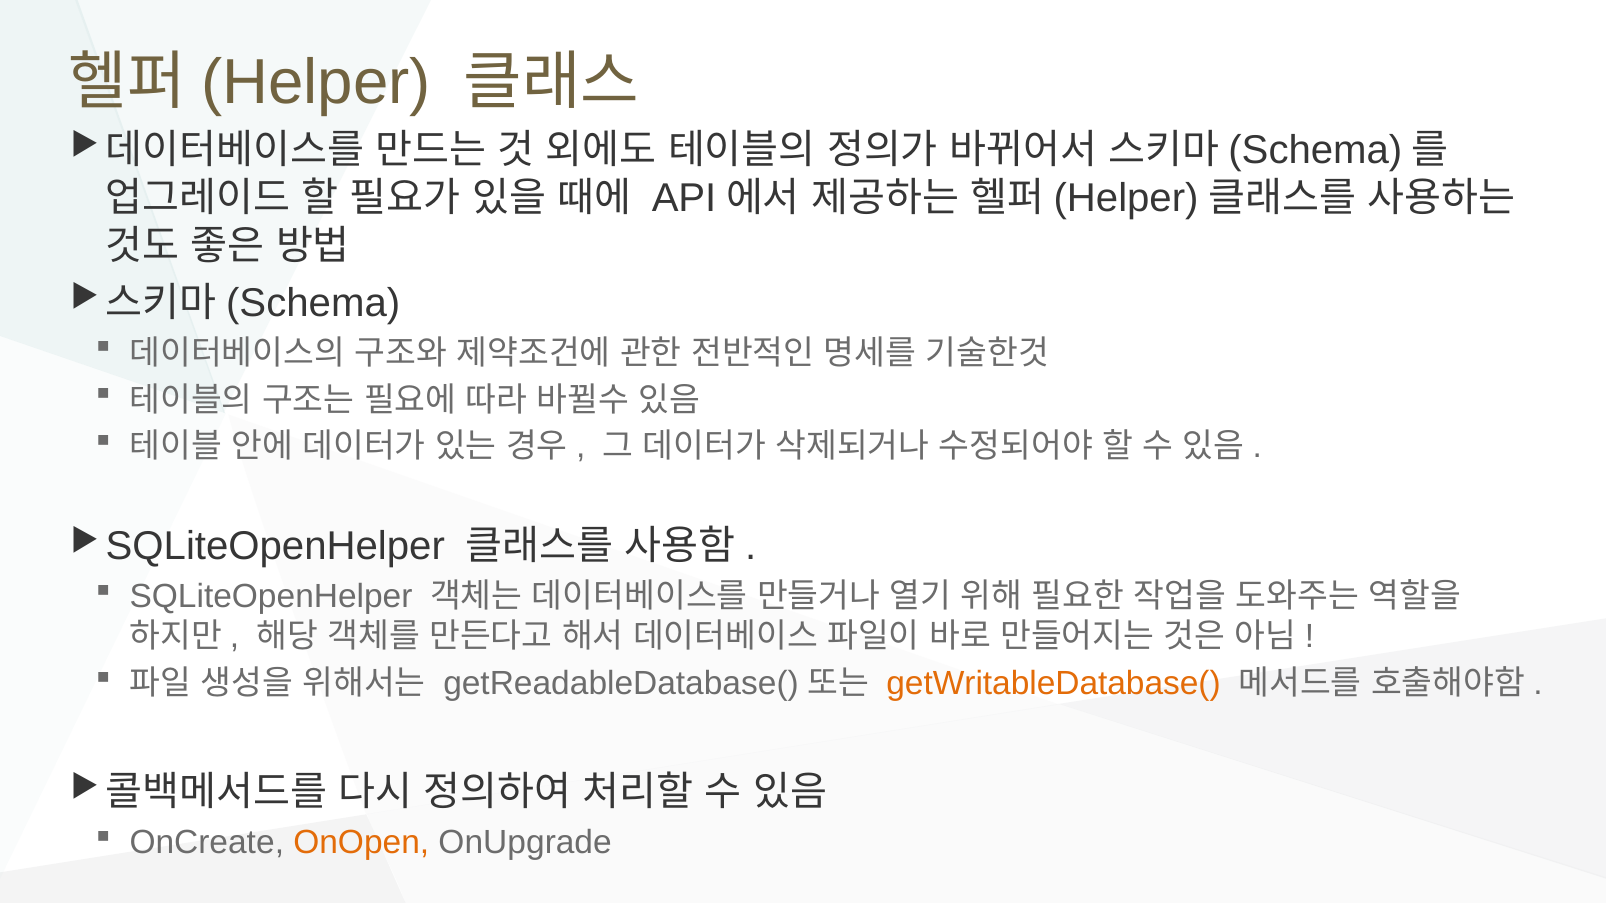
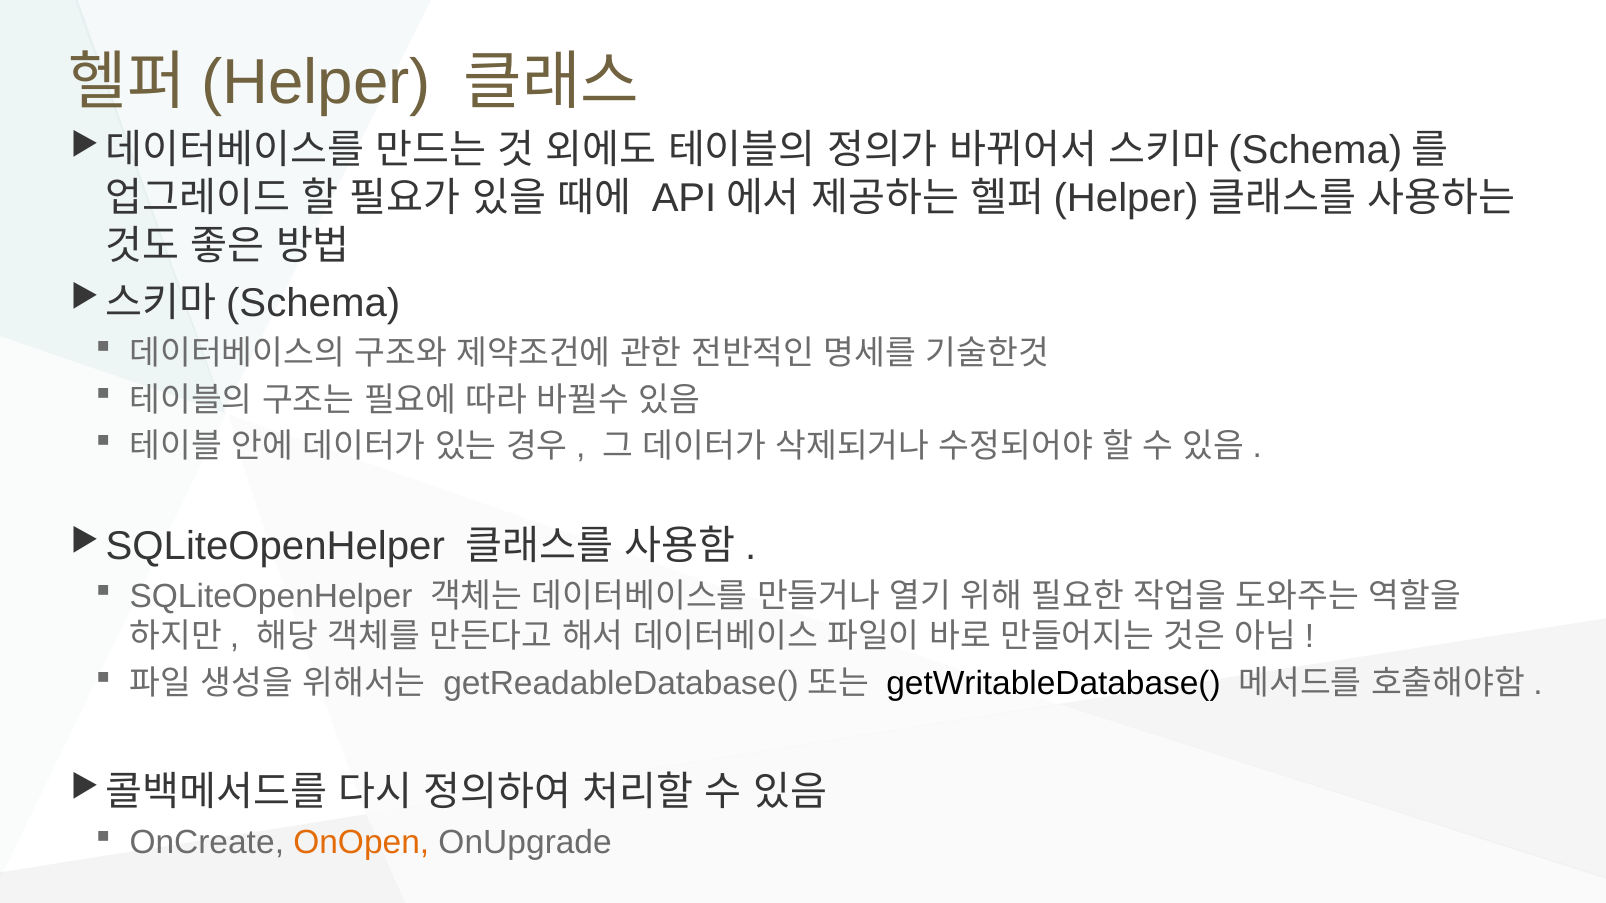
getWritableDatabase( colour: orange -> black
